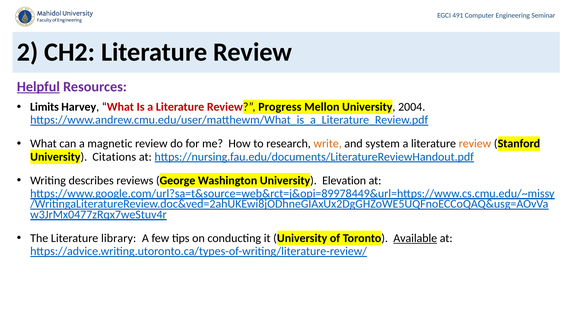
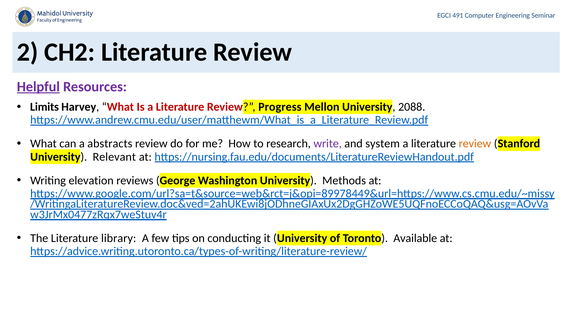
2004: 2004 -> 2088
magnetic: magnetic -> abstracts
write colour: orange -> purple
Citations: Citations -> Relevant
describes: describes -> elevation
Elevation: Elevation -> Methods
Available underline: present -> none
